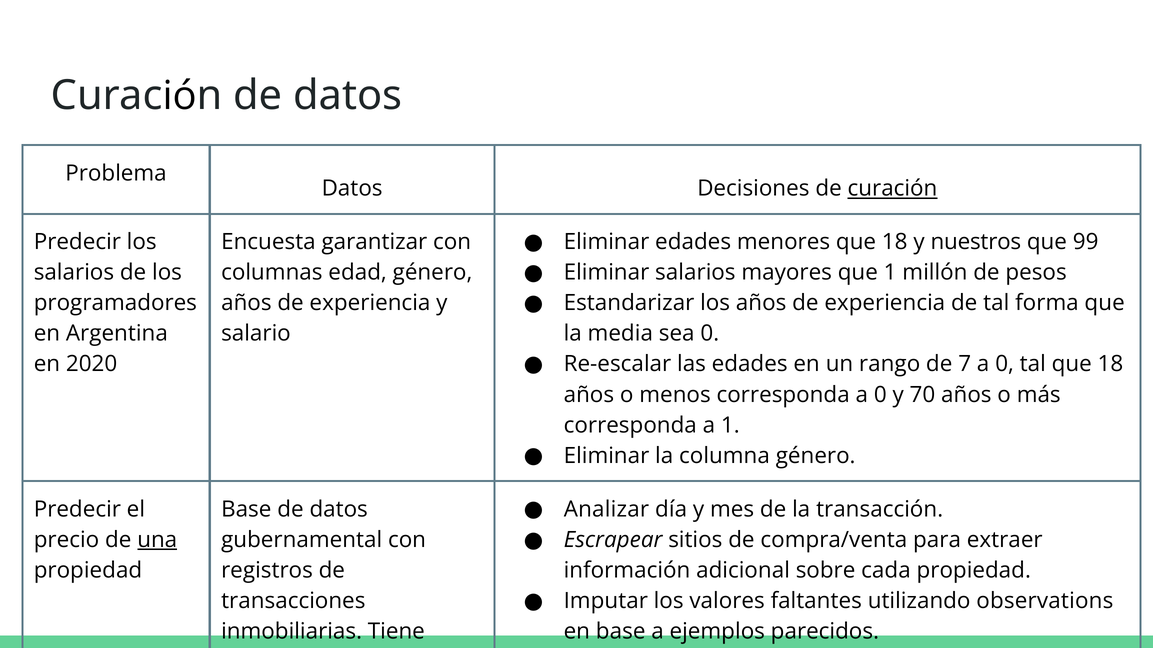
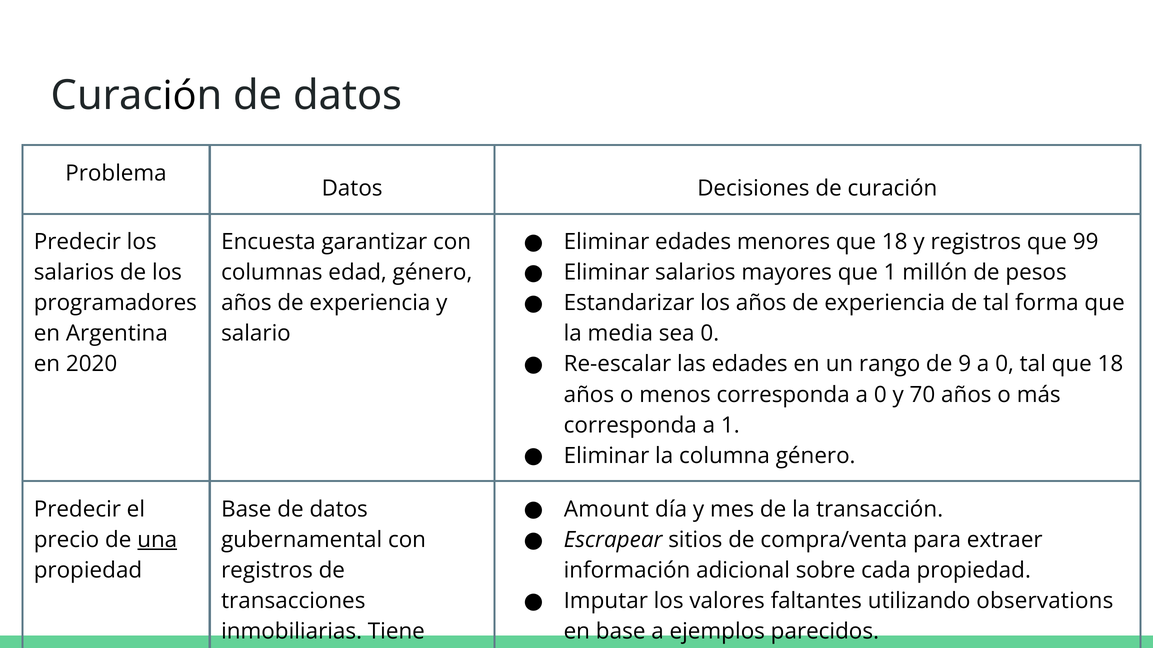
curación at (892, 189) underline: present -> none
y nuestros: nuestros -> registros
7: 7 -> 9
Analizar: Analizar -> Amount
